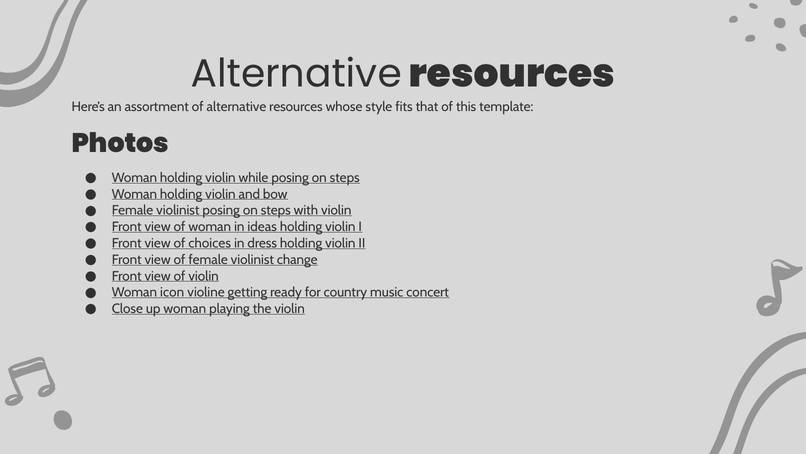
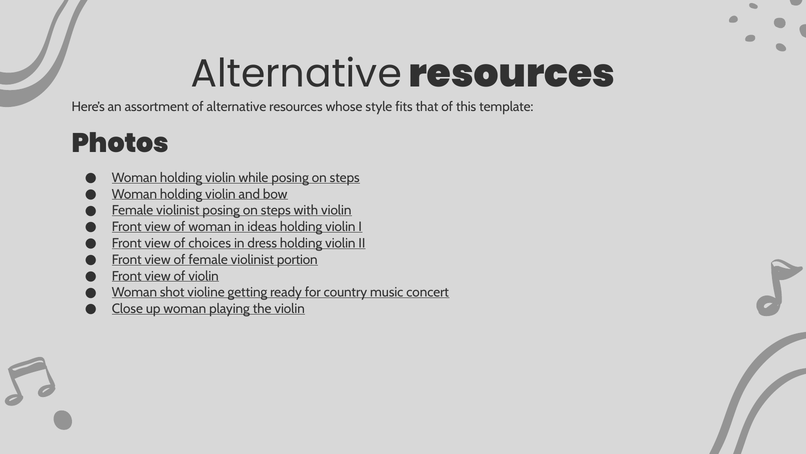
change: change -> portion
icon: icon -> shot
